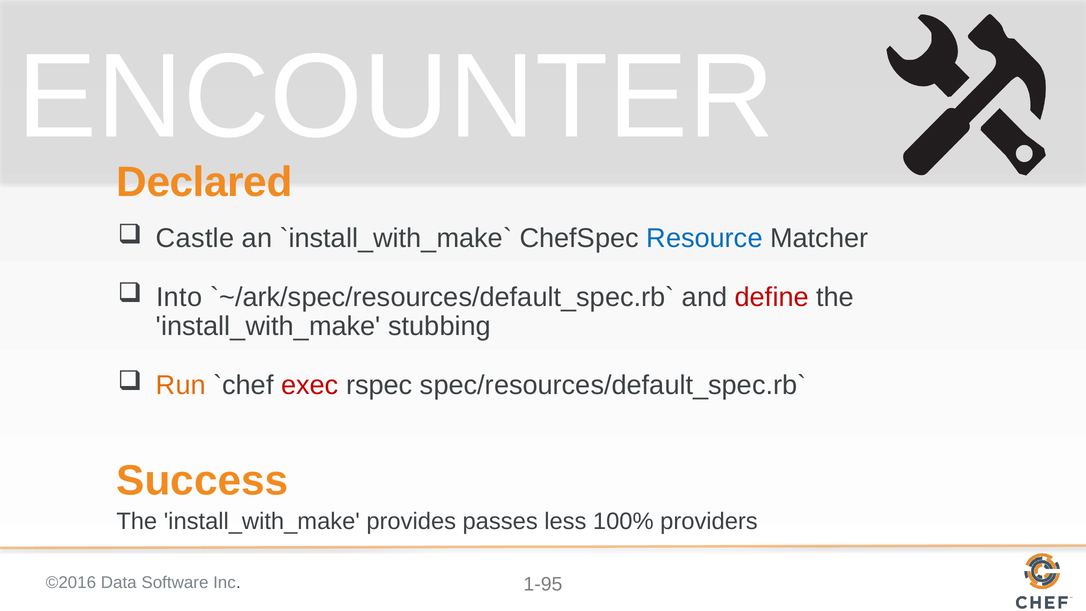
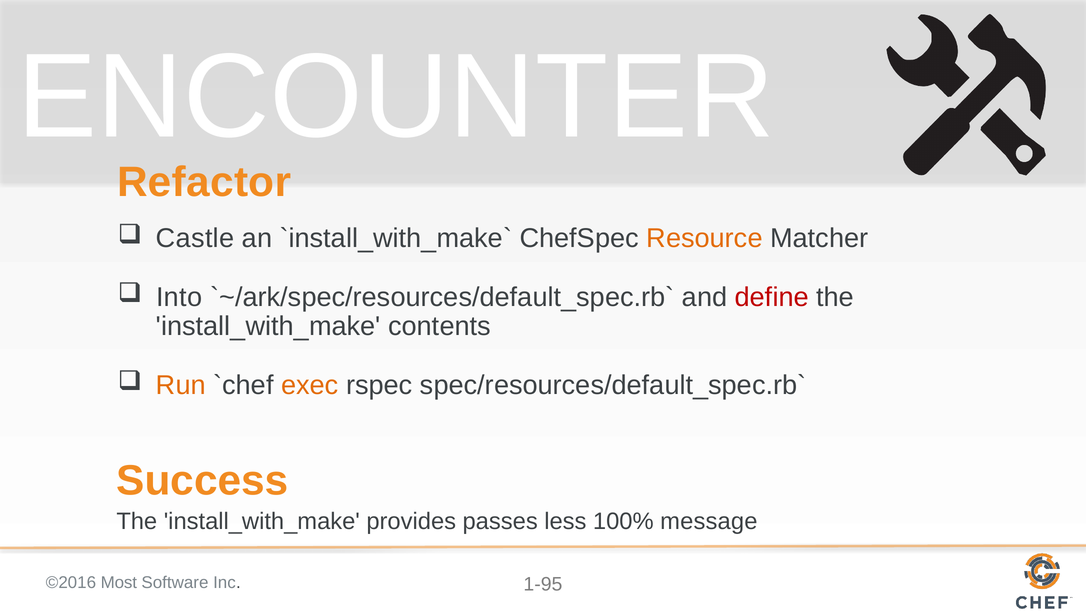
Declared: Declared -> Refactor
Resource colour: blue -> orange
stubbing: stubbing -> contents
exec colour: red -> orange
providers: providers -> message
Data: Data -> Most
